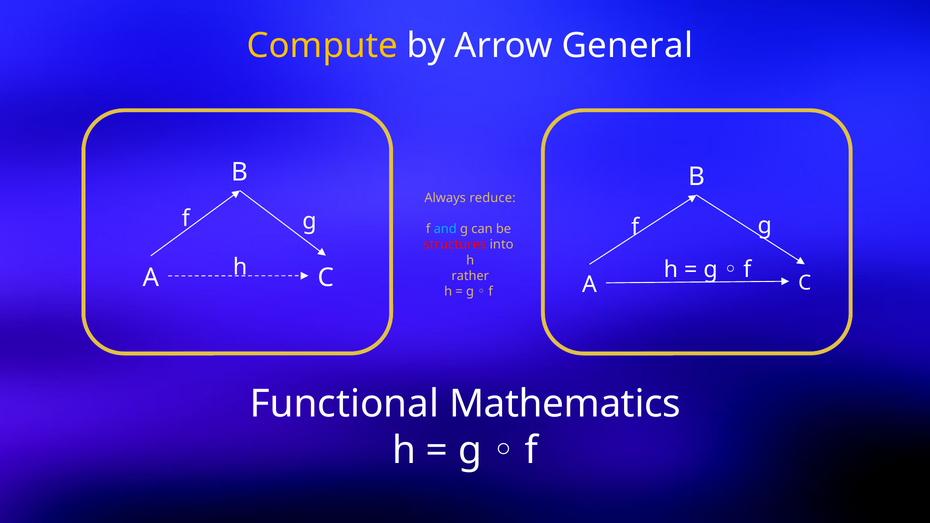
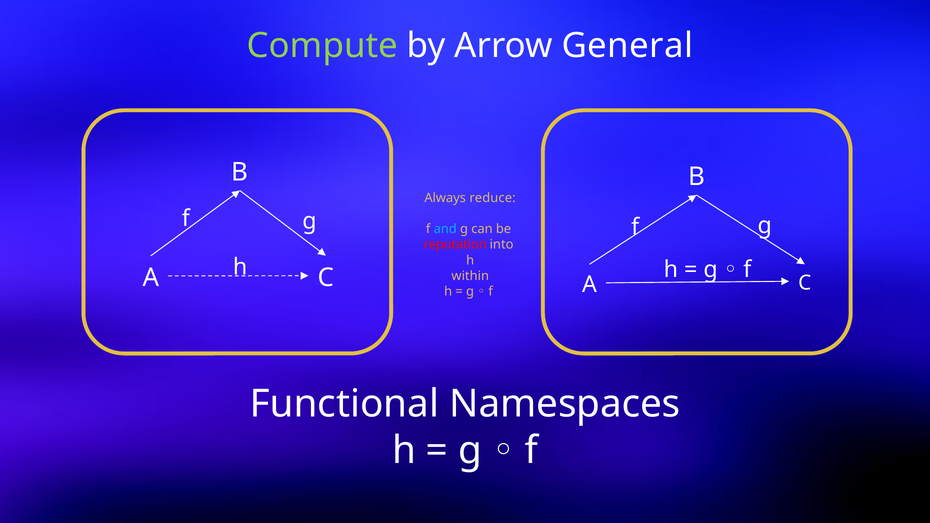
Compute colour: yellow -> light green
structures: structures -> reputation
rather: rather -> within
Mathematics: Mathematics -> Namespaces
